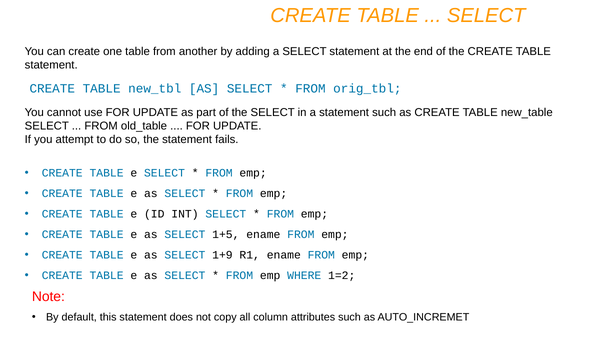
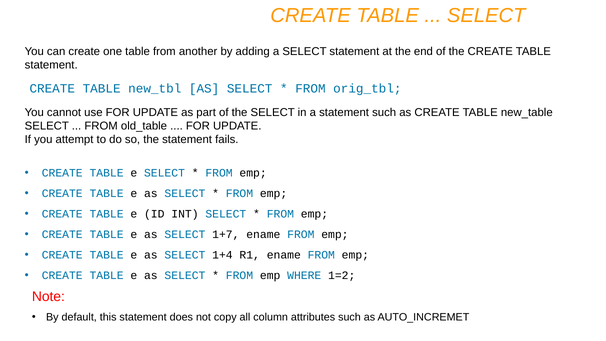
1+5: 1+5 -> 1+7
1+9: 1+9 -> 1+4
